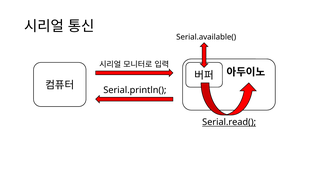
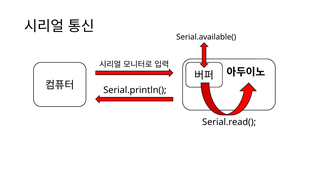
Serial.read( underline: present -> none
